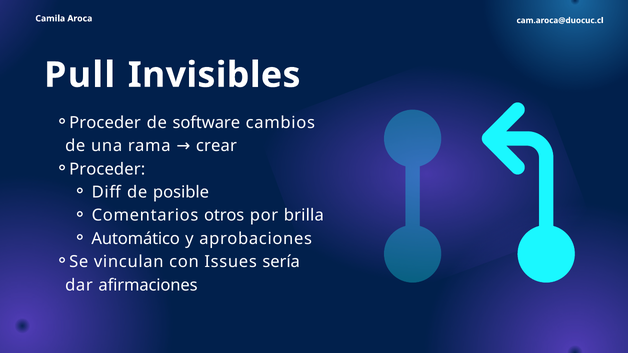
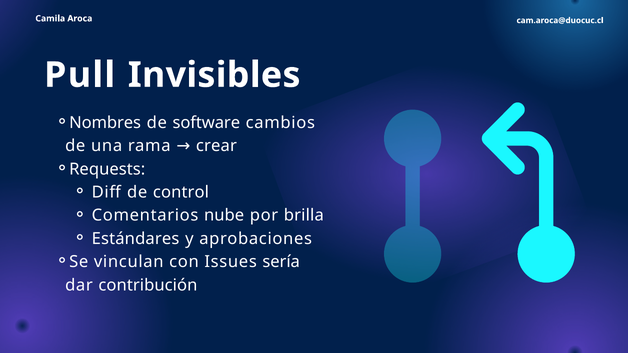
Proceder at (105, 123): Proceder -> Nombres
Proceder at (107, 169): Proceder -> Requests
posible: posible -> control
otros: otros -> nube
Automático: Automático -> Estándares
afirmaciones: afirmaciones -> contribución
